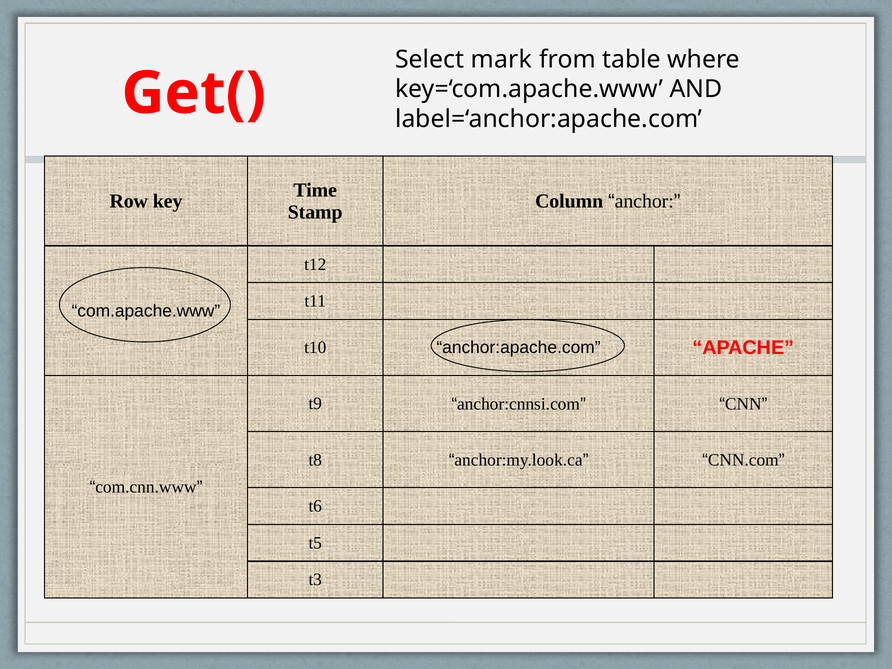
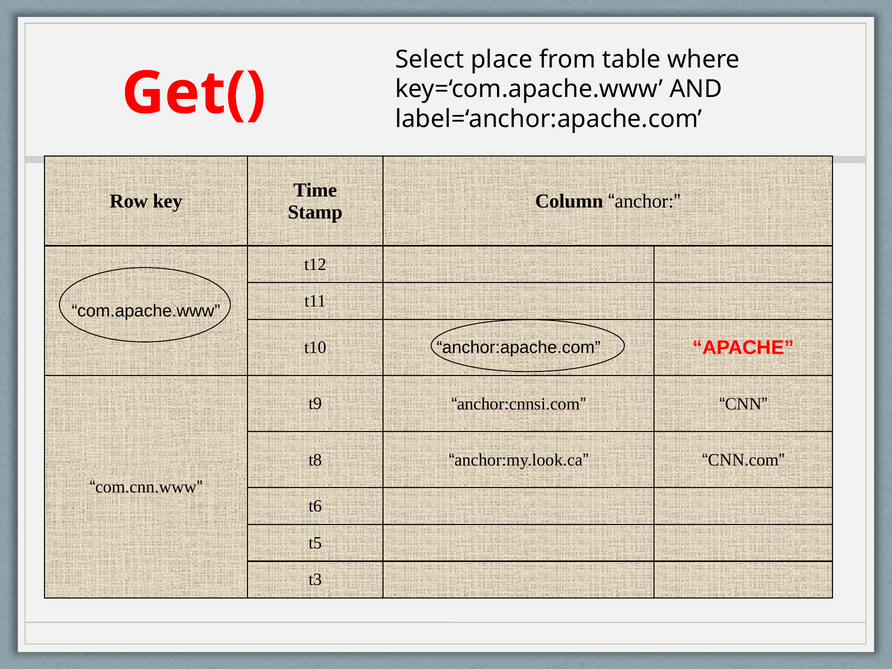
mark: mark -> place
